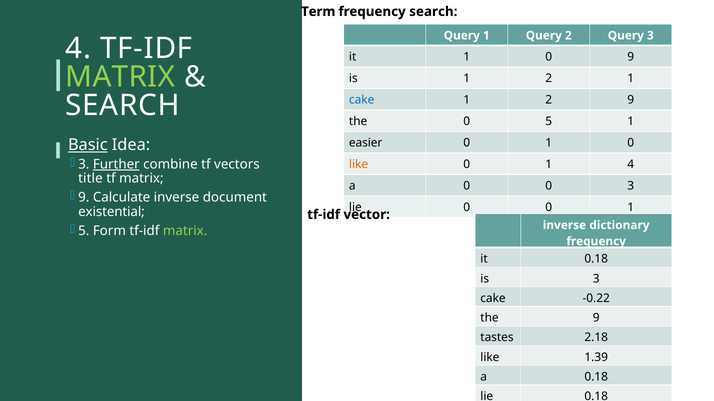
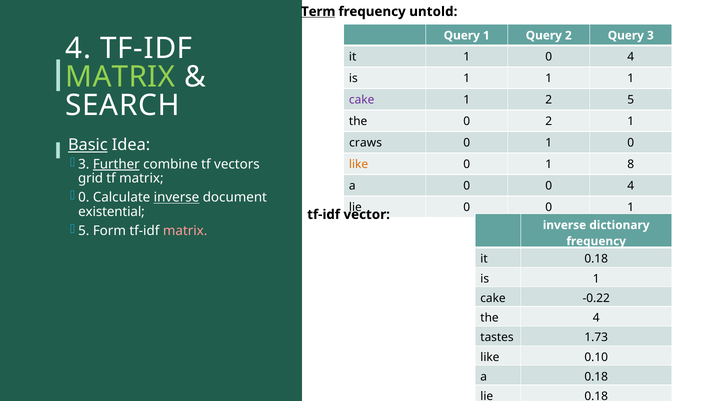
Term underline: none -> present
frequency search: search -> untold
1 0 9: 9 -> 4
is 1 2: 2 -> 1
cake at (362, 100) colour: blue -> purple
2 9: 9 -> 5
0 5: 5 -> 2
easier: easier -> craws
1 4: 4 -> 8
title: title -> grid
0 0 3: 3 -> 4
9 at (84, 198): 9 -> 0
inverse at (176, 198) underline: none -> present
matrix at (185, 231) colour: light green -> pink
3 at (596, 279): 3 -> 1
the 9: 9 -> 4
2.18: 2.18 -> 1.73
1.39: 1.39 -> 0.10
